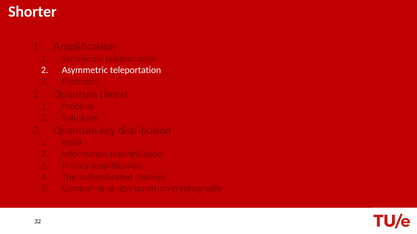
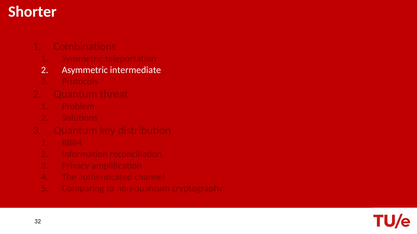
Amplification at (85, 46): Amplification -> Combinations
Asymmetric teleportation: teleportation -> intermediate
